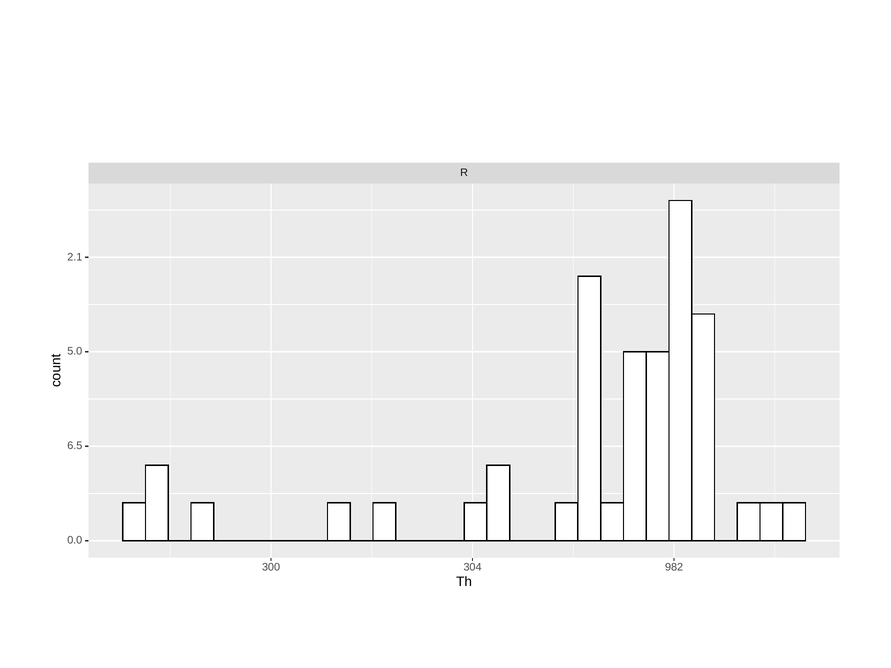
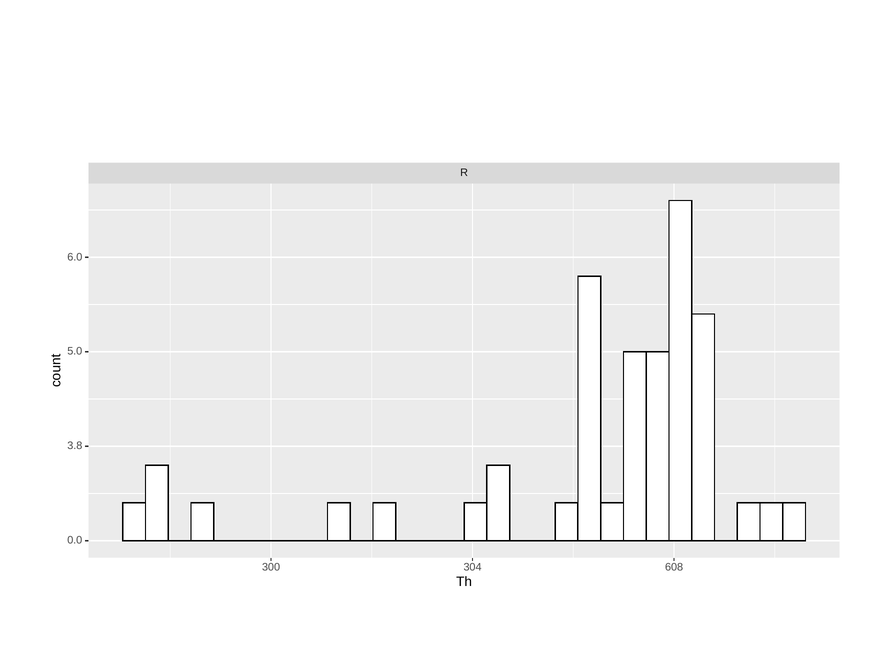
2.1: 2.1 -> 6.0
6.5: 6.5 -> 3.8
982: 982 -> 608
